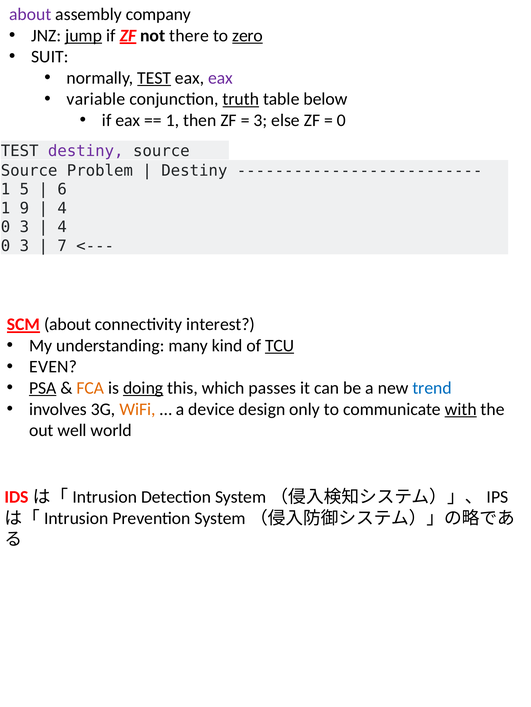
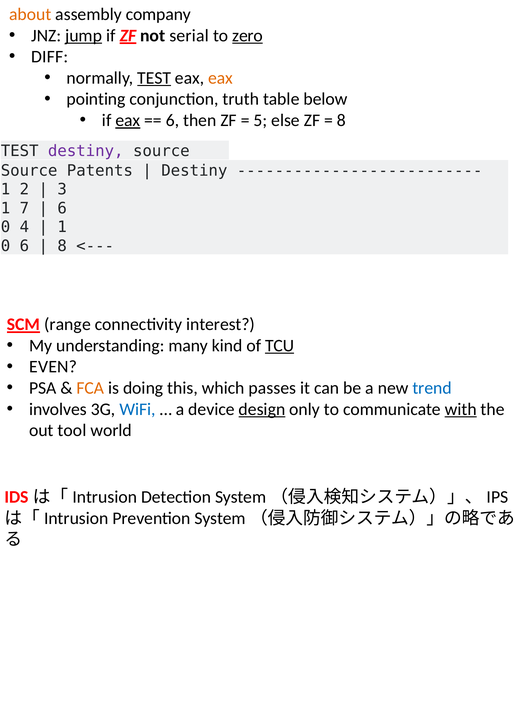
about at (30, 14) colour: purple -> orange
there: there -> serial
SUIT: SUIT -> DIFF
eax at (220, 78) colour: purple -> orange
variable: variable -> pointing
truth underline: present -> none
eax at (128, 121) underline: none -> present
1 at (172, 121): 1 -> 6
3 at (260, 121): 3 -> 5
0 at (341, 121): 0 -> 8
Problem: Problem -> Patents
5: 5 -> 2
6: 6 -> 3
9: 9 -> 7
4 at (62, 209): 4 -> 6
3 at (24, 227): 3 -> 4
4 at (62, 227): 4 -> 1
3 at (24, 246): 3 -> 6
7 at (62, 246): 7 -> 8
SCM about: about -> range
PSA underline: present -> none
doing underline: present -> none
WiFi colour: orange -> blue
design underline: none -> present
well: well -> tool
